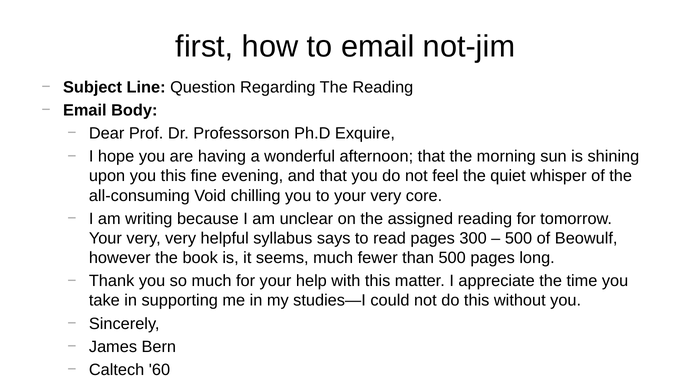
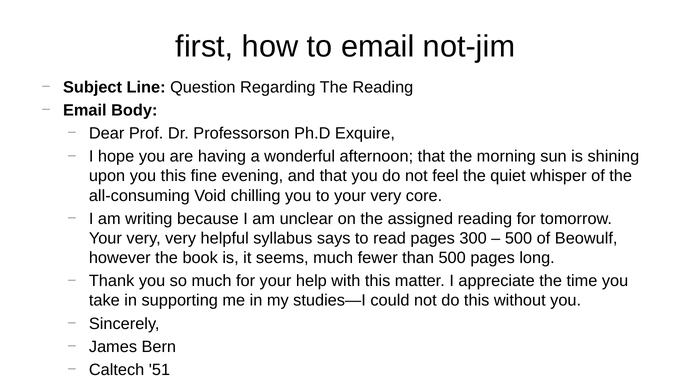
60: 60 -> 51
